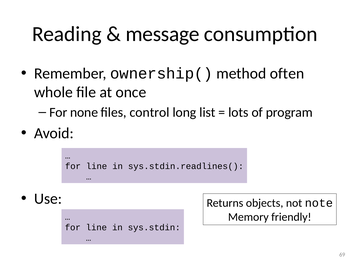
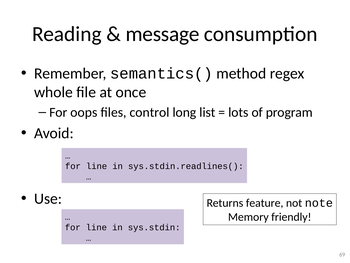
ownership(: ownership( -> semantics(
often: often -> regex
none: none -> oops
objects: objects -> feature
